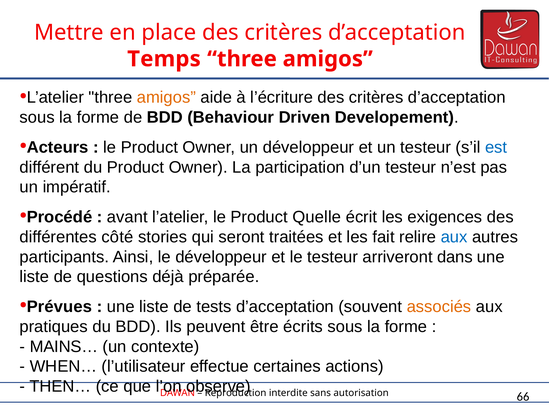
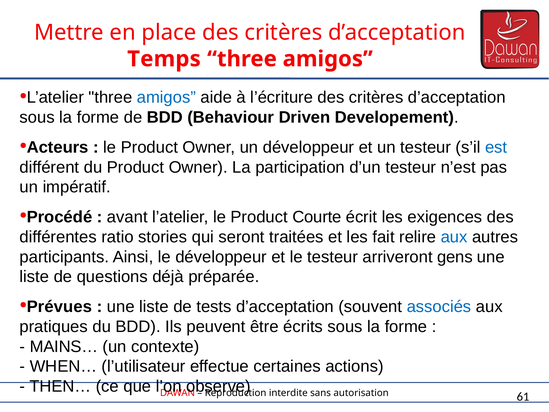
amigos at (166, 97) colour: orange -> blue
Quelle: Quelle -> Courte
côté: côté -> ratio
dans: dans -> gens
associés colour: orange -> blue
66: 66 -> 61
